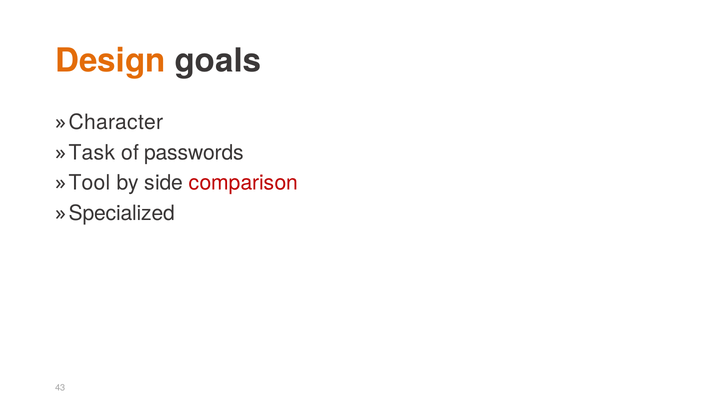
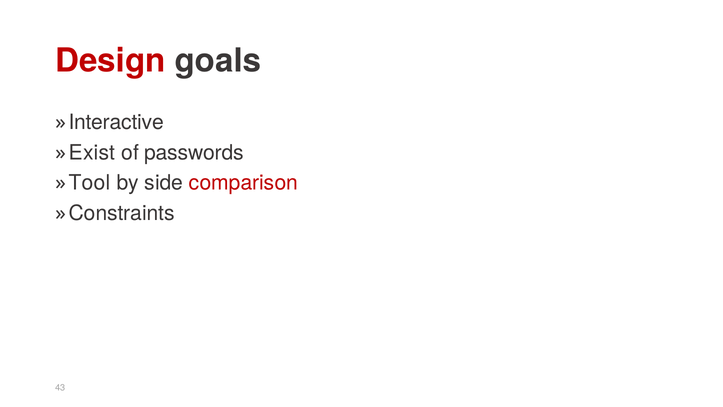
Design colour: orange -> red
Character: Character -> Interactive
Task: Task -> Exist
Specialized: Specialized -> Constraints
